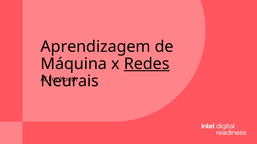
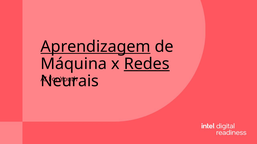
Aprendizagem underline: none -> present
